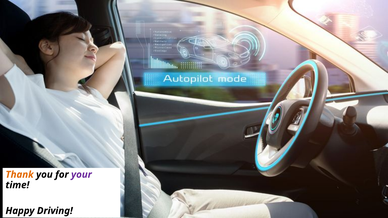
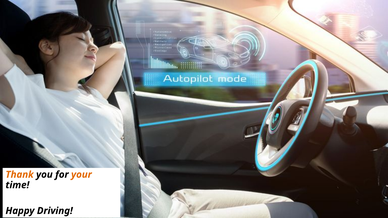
your colour: purple -> orange
